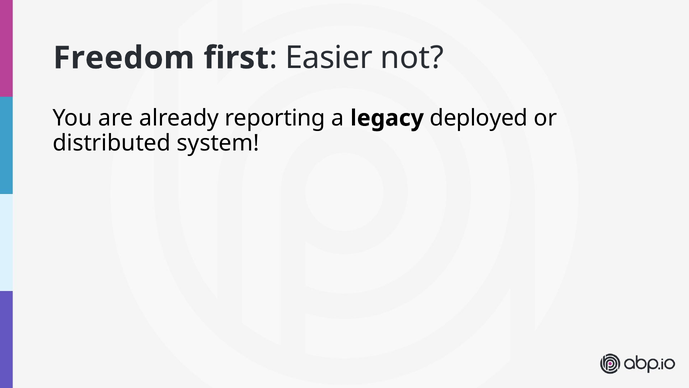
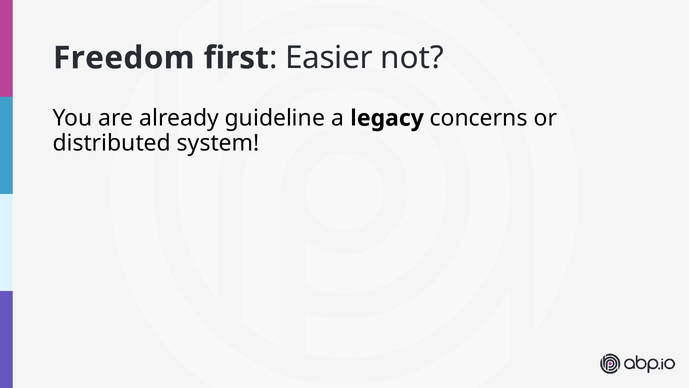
reporting: reporting -> guideline
deployed: deployed -> concerns
